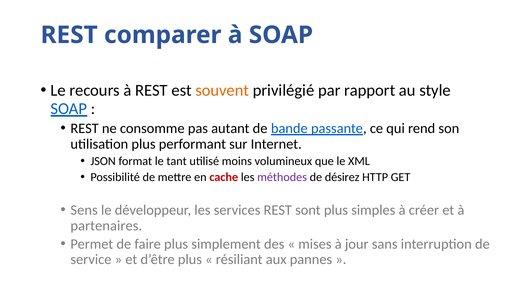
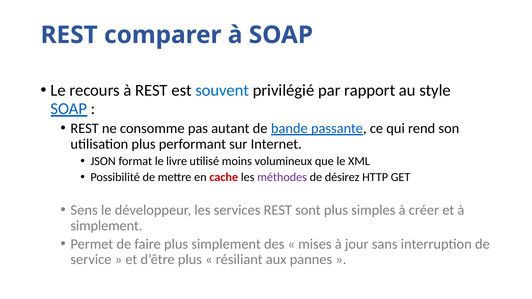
souvent colour: orange -> blue
tant: tant -> livre
partenaires at (106, 226): partenaires -> simplement
